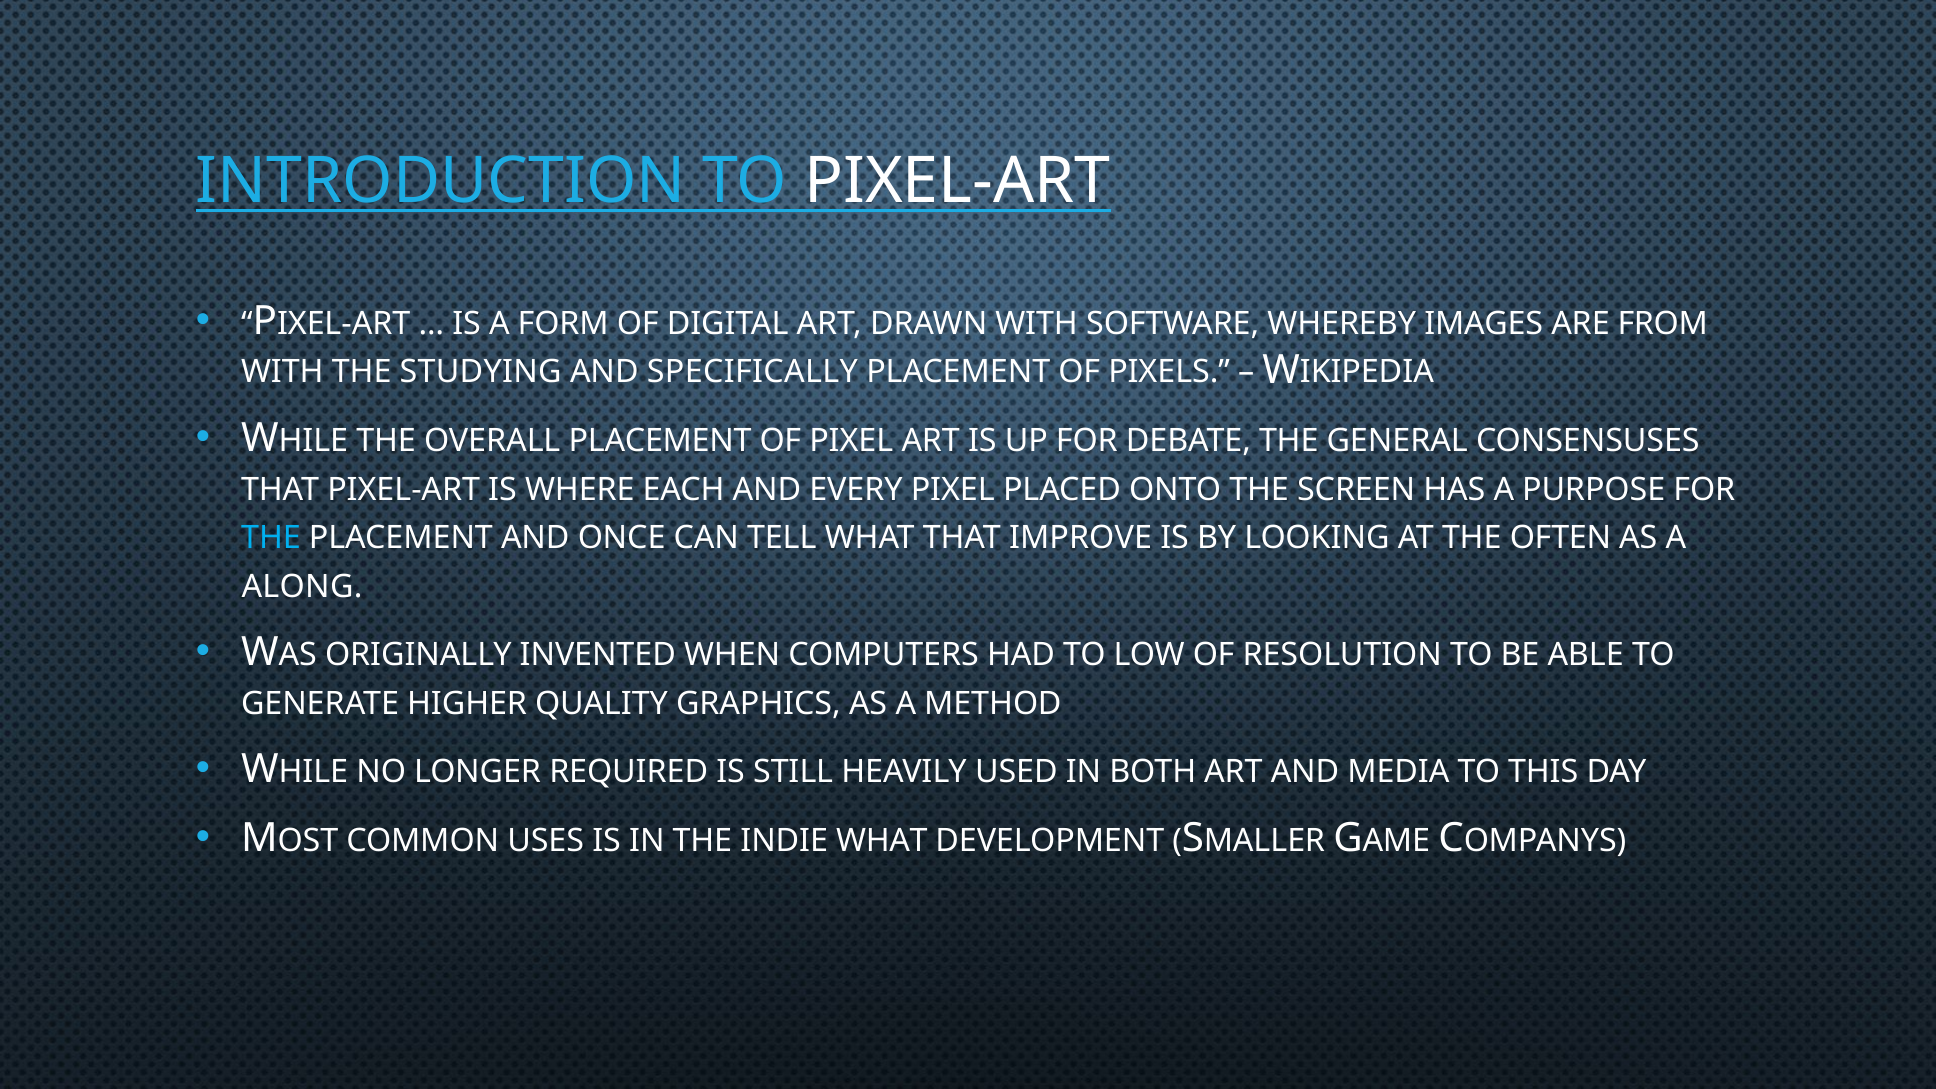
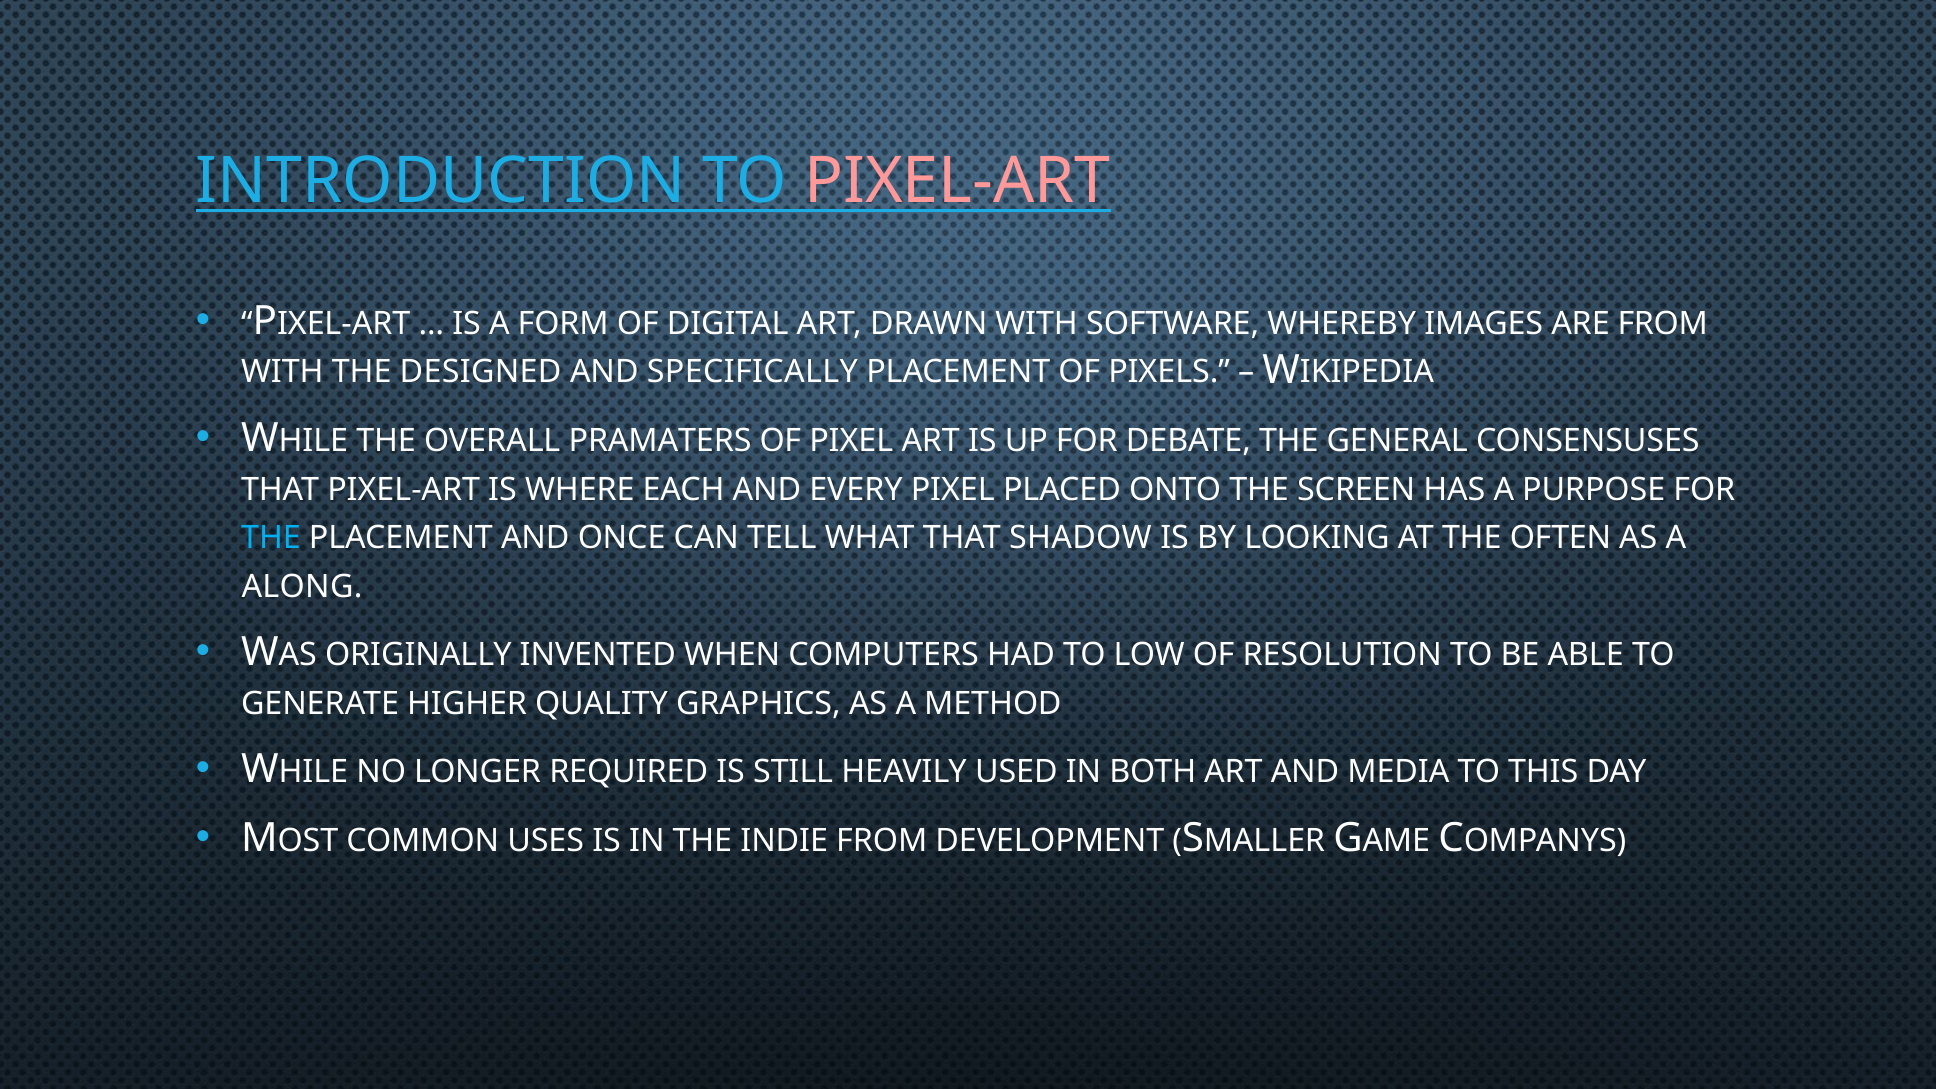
PIXEL-ART at (957, 181) colour: white -> pink
STUDYING: STUDYING -> DESIGNED
OVERALL PLACEMENT: PLACEMENT -> PRAMATERS
IMPROVE: IMPROVE -> SHADOW
INDIE WHAT: WHAT -> FROM
